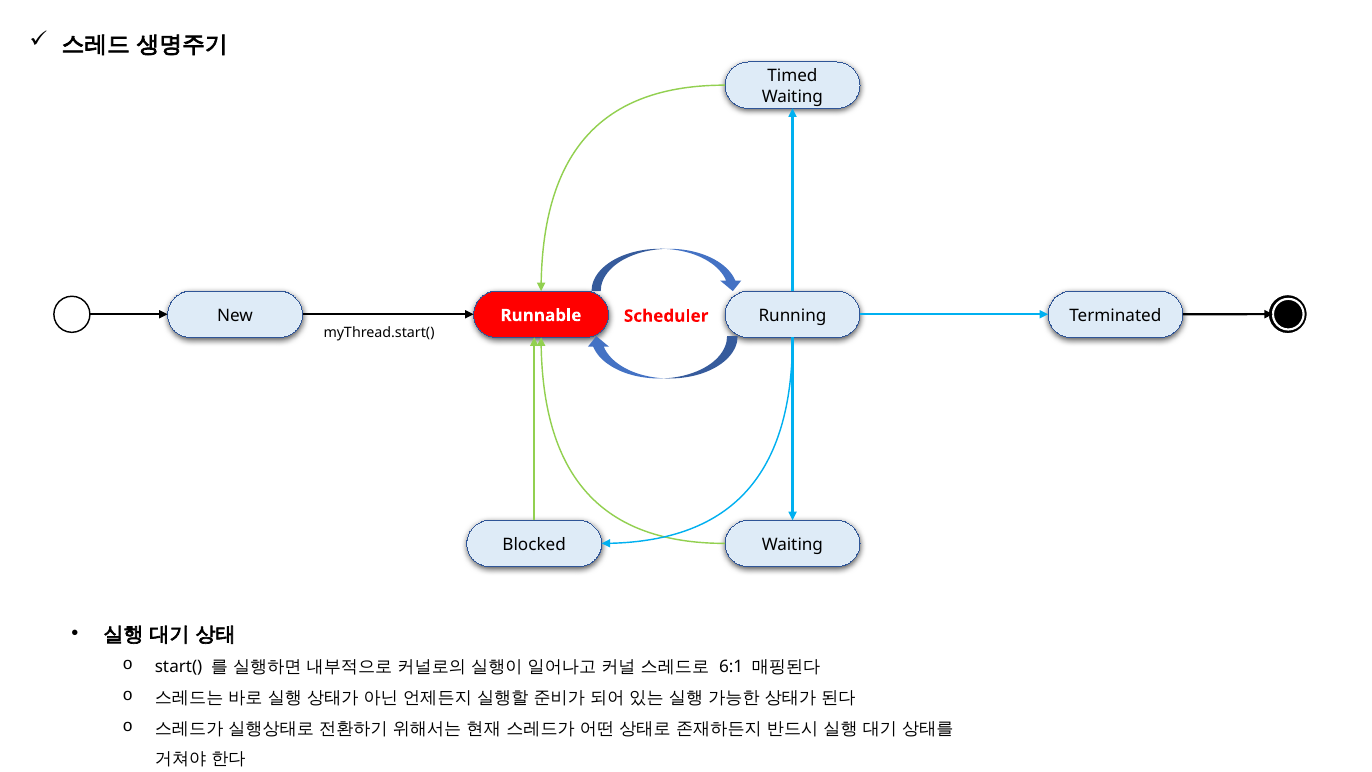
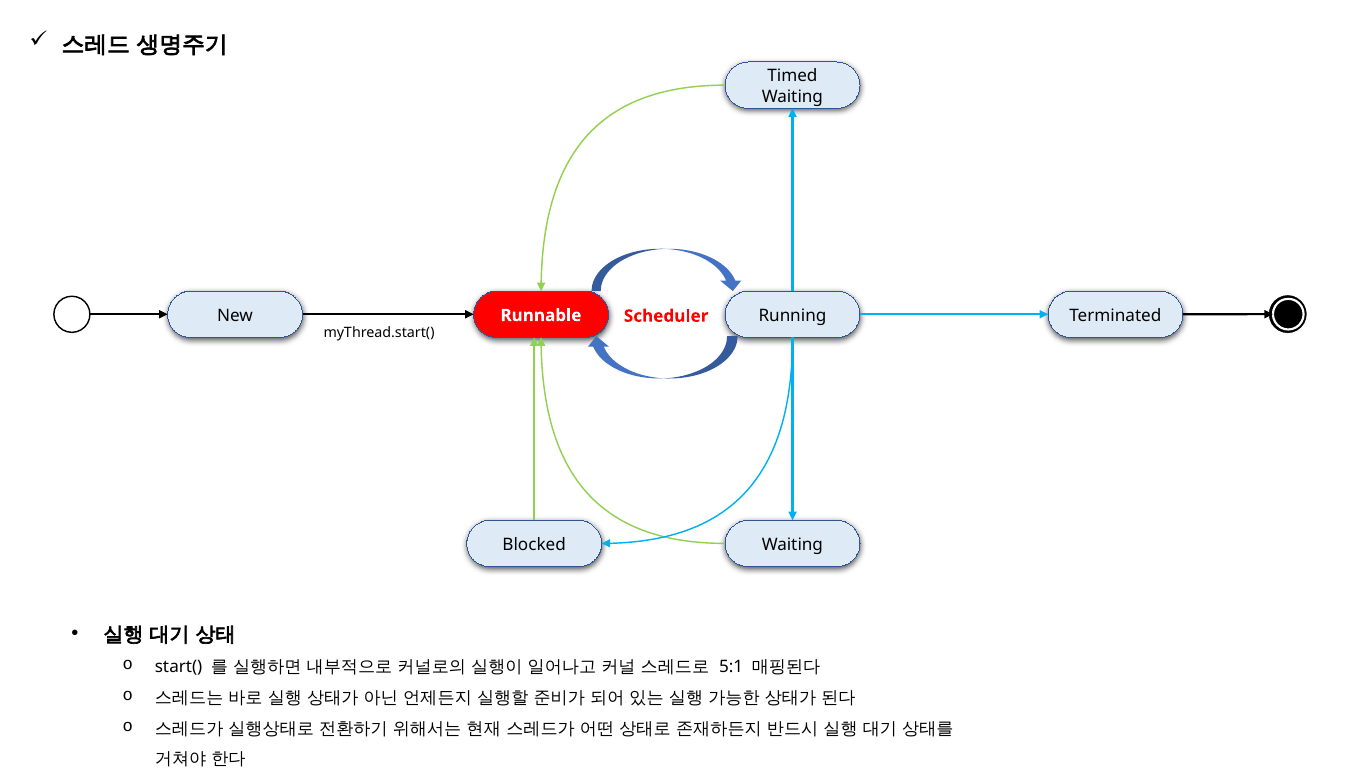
6:1: 6:1 -> 5:1
